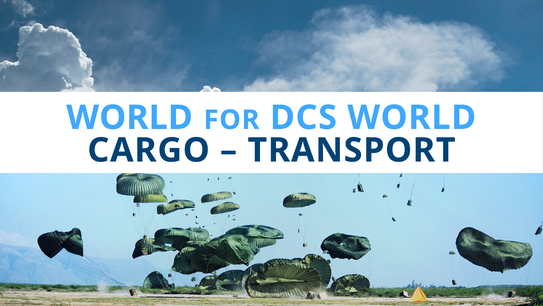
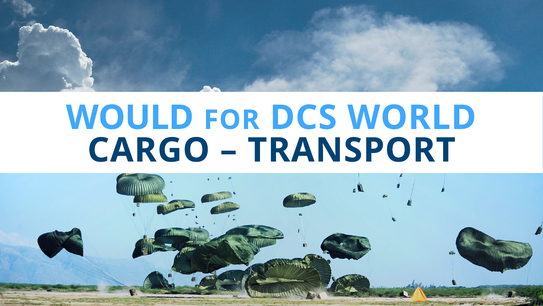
WORLD at (130, 117): WORLD -> WOULD
